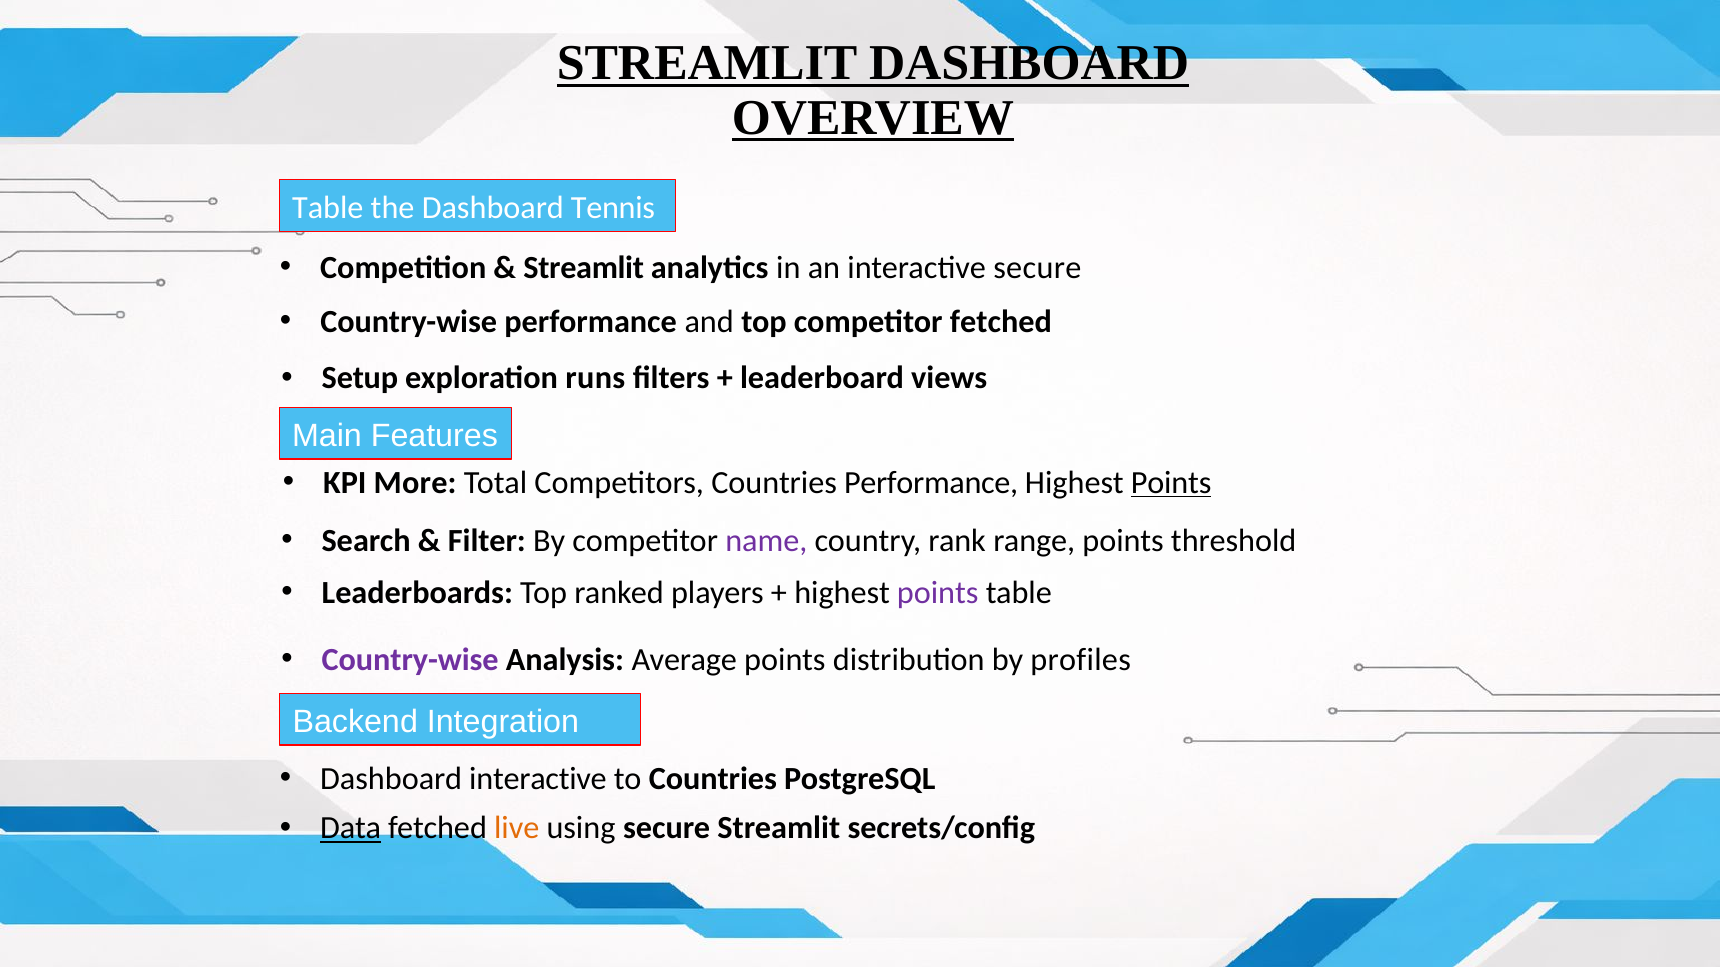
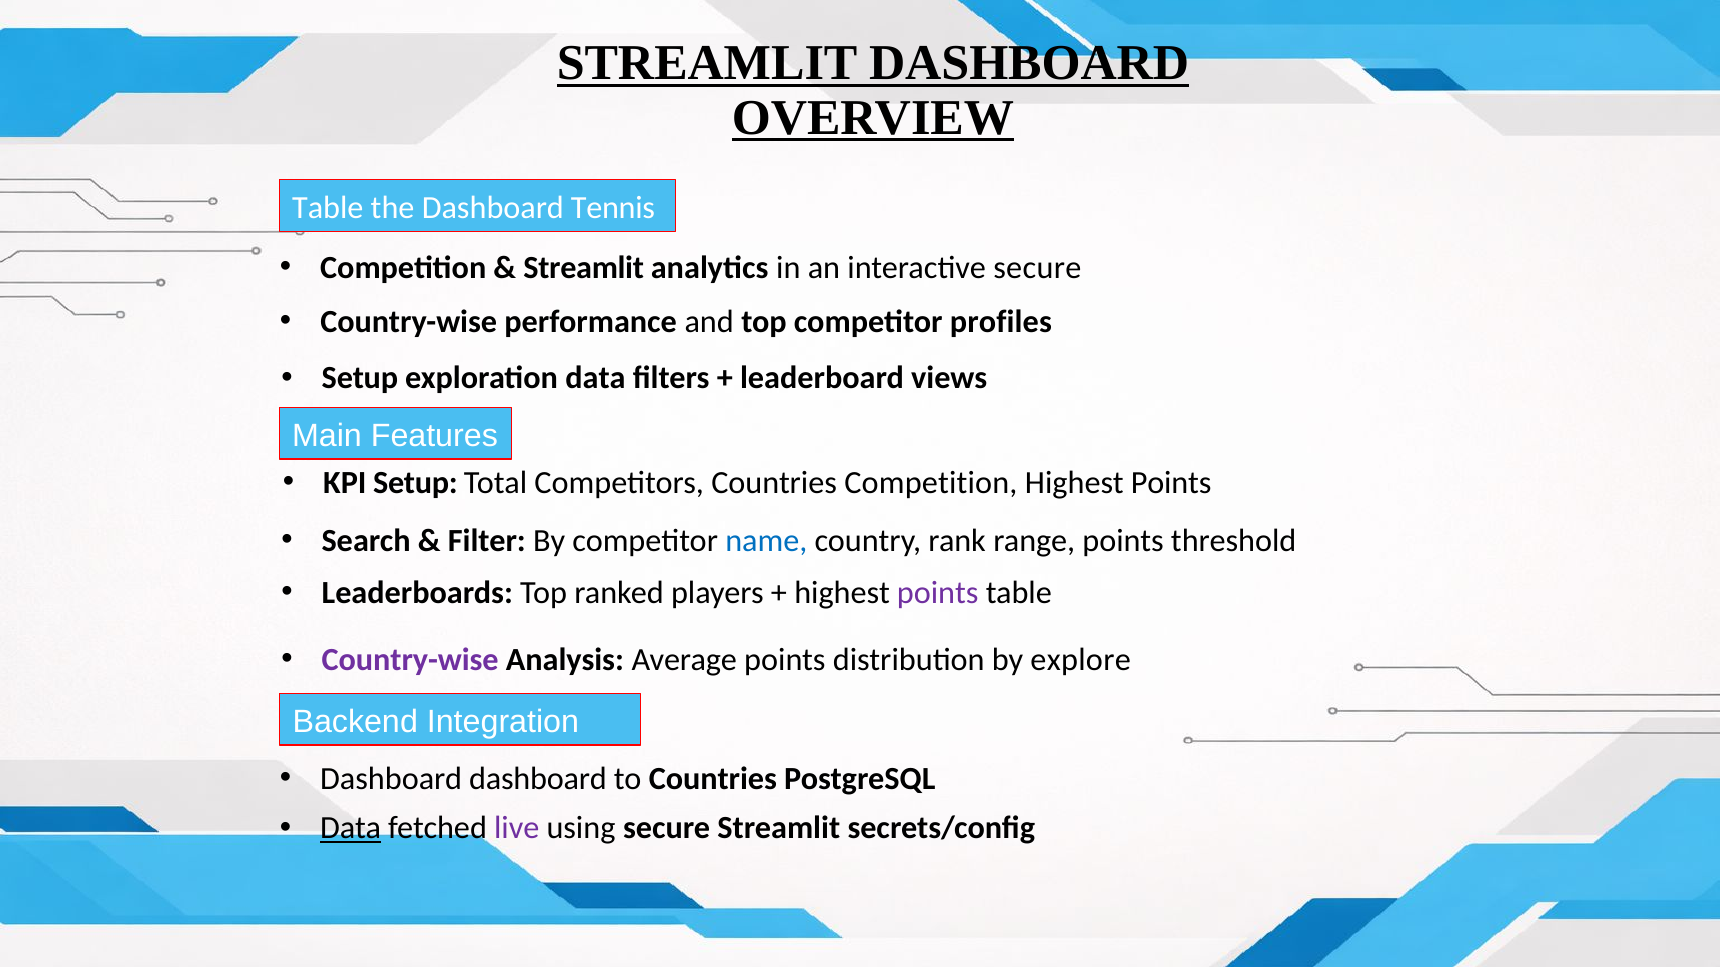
competitor fetched: fetched -> profiles
exploration runs: runs -> data
KPI More: More -> Setup
Countries Performance: Performance -> Competition
Points at (1171, 483) underline: present -> none
name colour: purple -> blue
profiles: profiles -> explore
Dashboard interactive: interactive -> dashboard
live colour: orange -> purple
